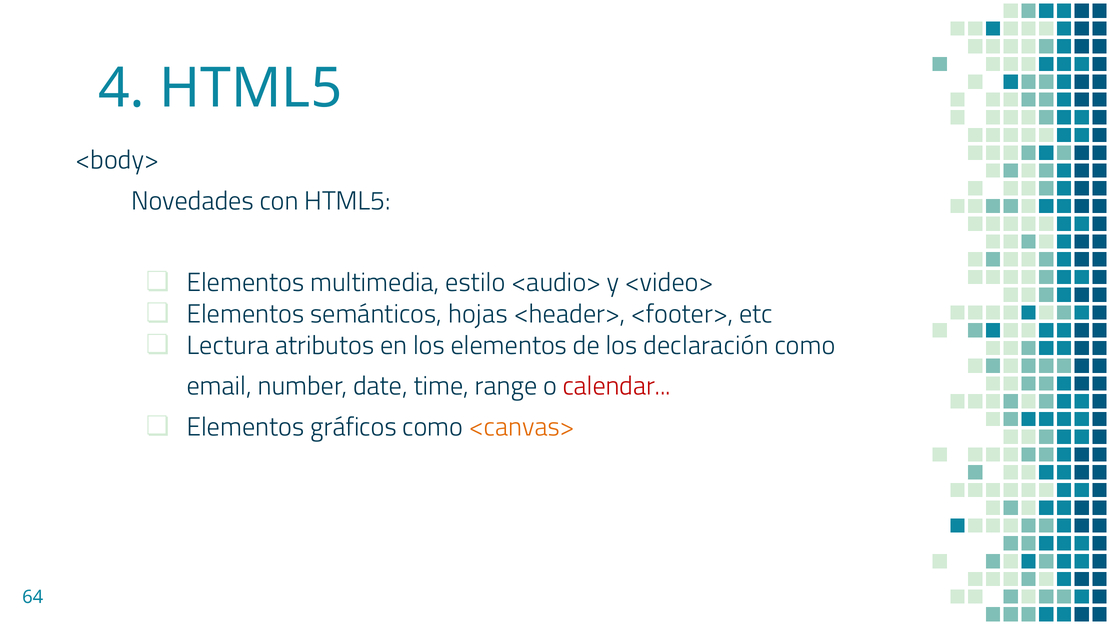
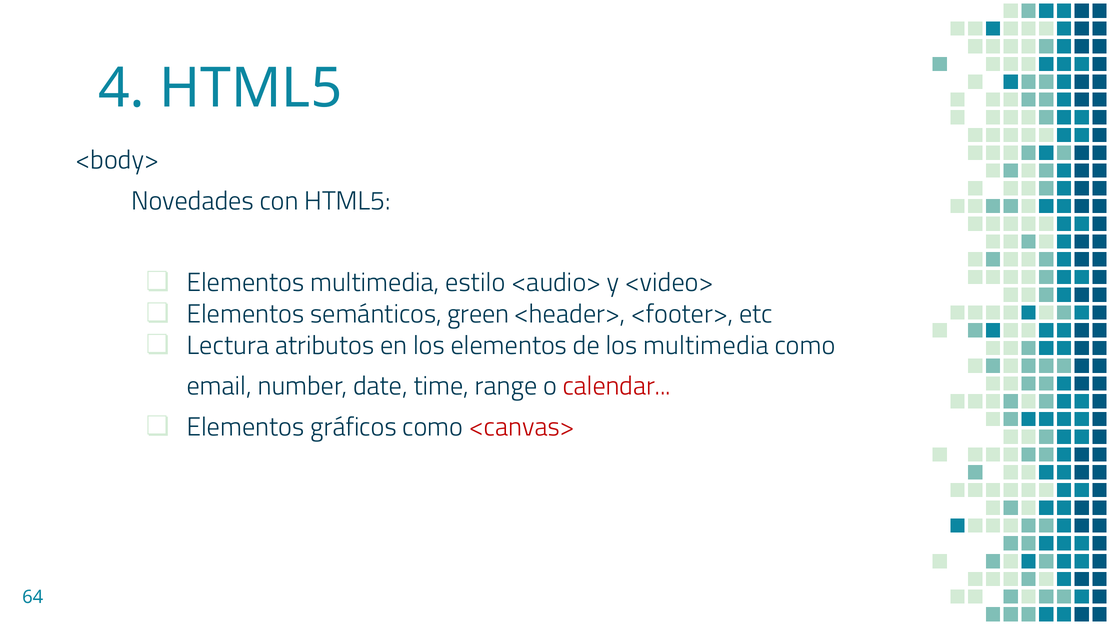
hojas: hojas -> green
los declaración: declaración -> multimedia
<canvas> colour: orange -> red
